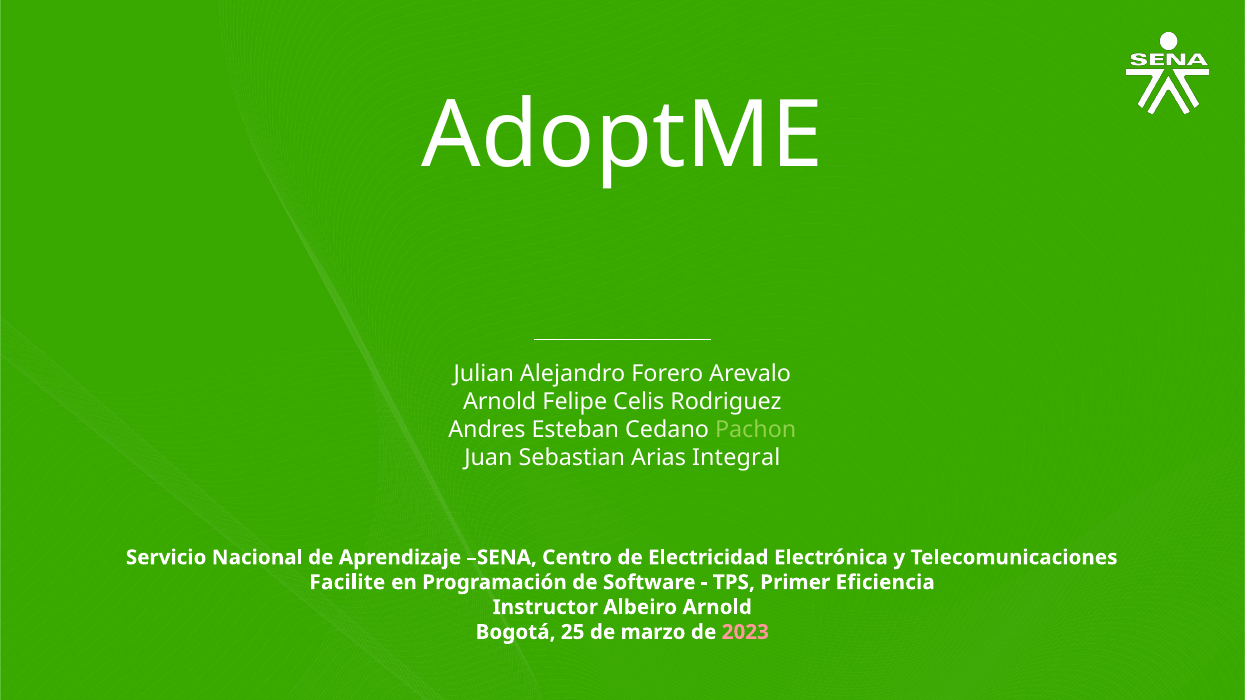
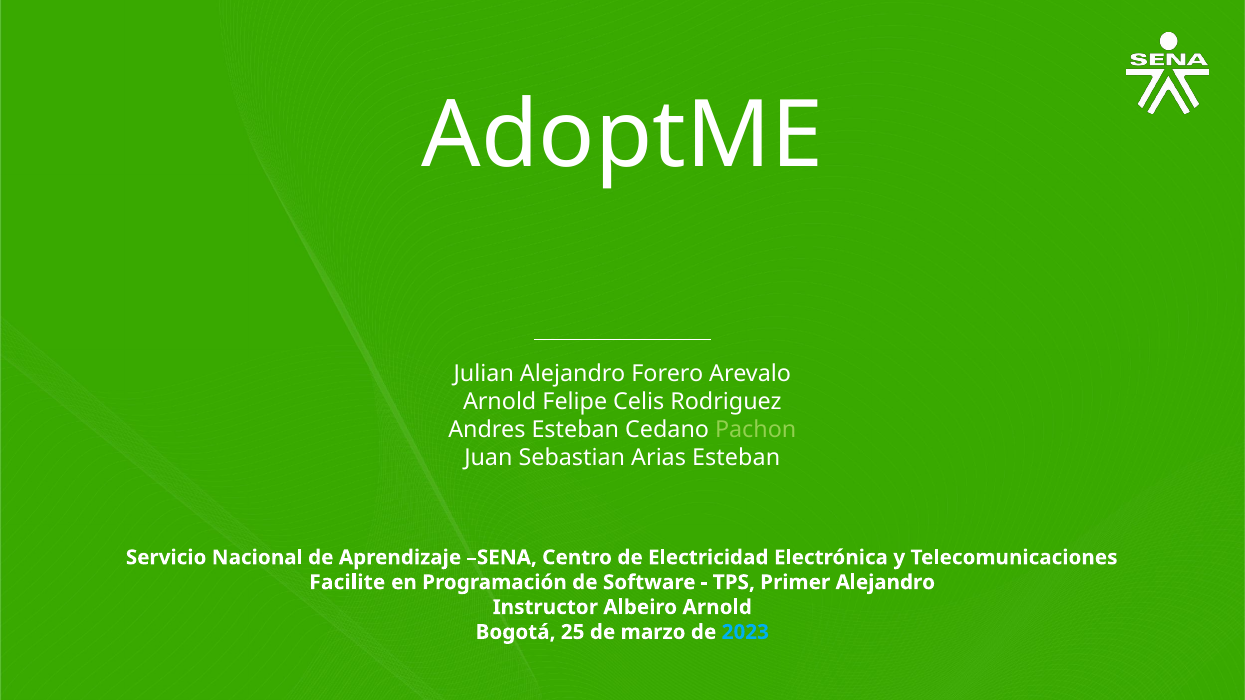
Arias Integral: Integral -> Esteban
Primer Eficiencia: Eficiencia -> Alejandro
2023 colour: pink -> light blue
